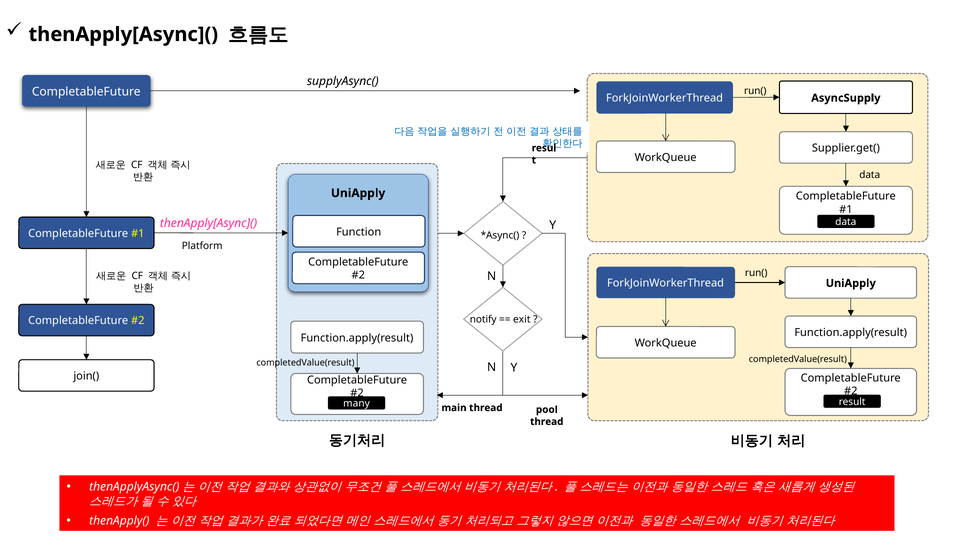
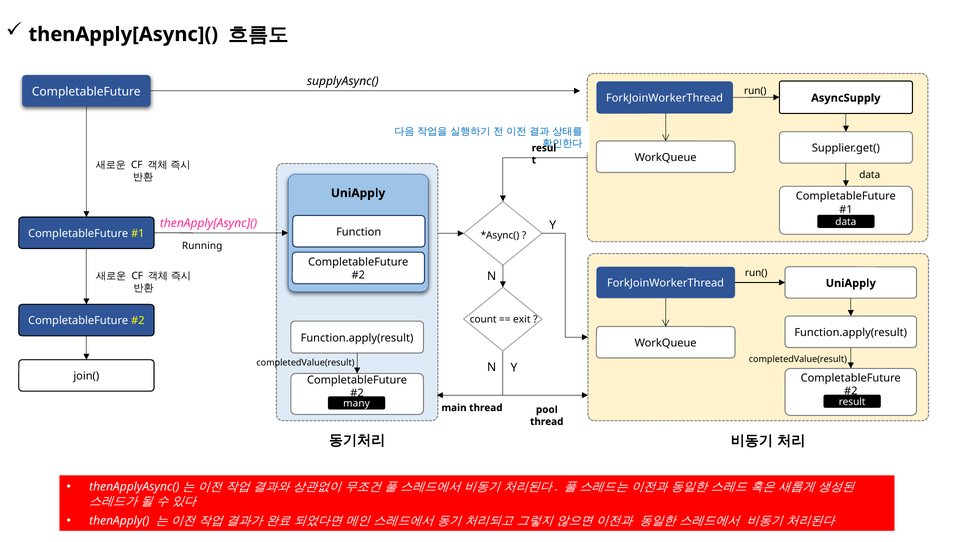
Platform: Platform -> Running
notify: notify -> count
